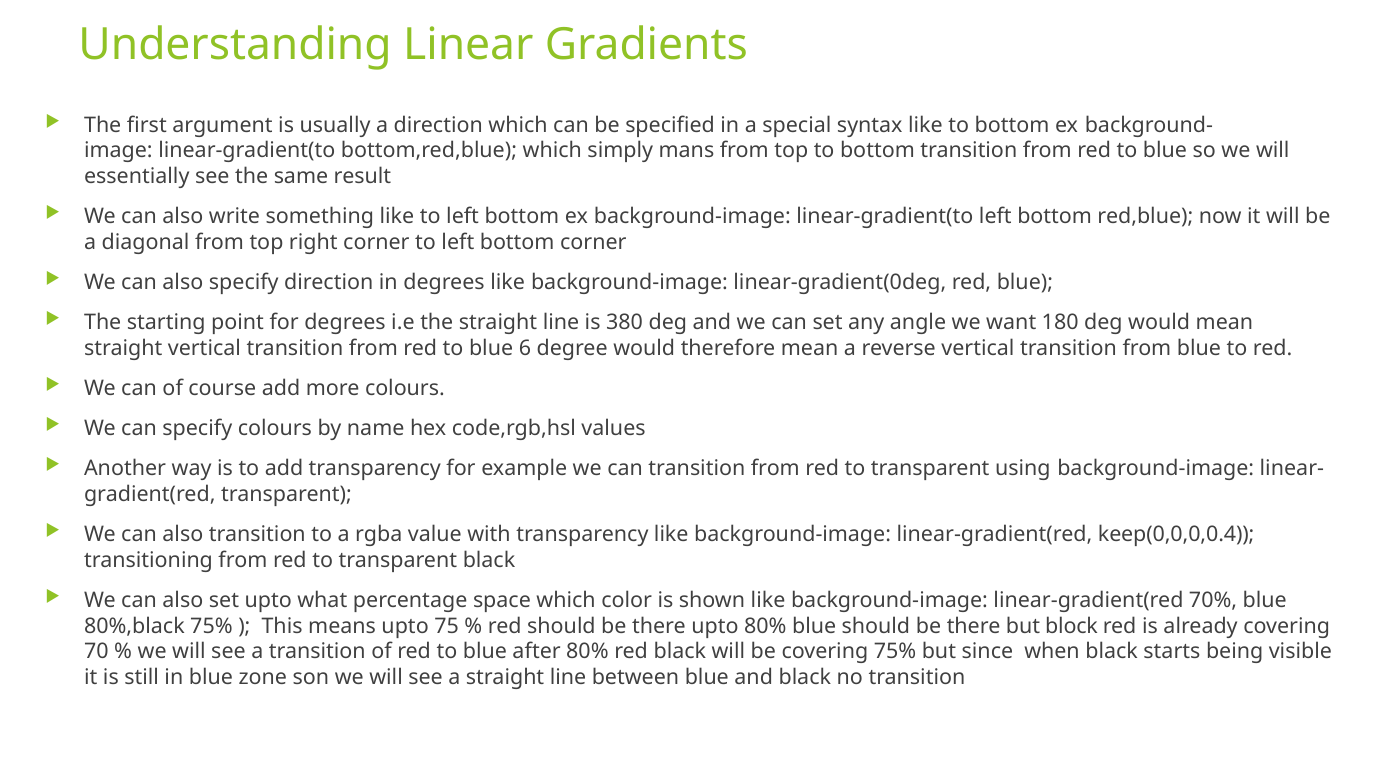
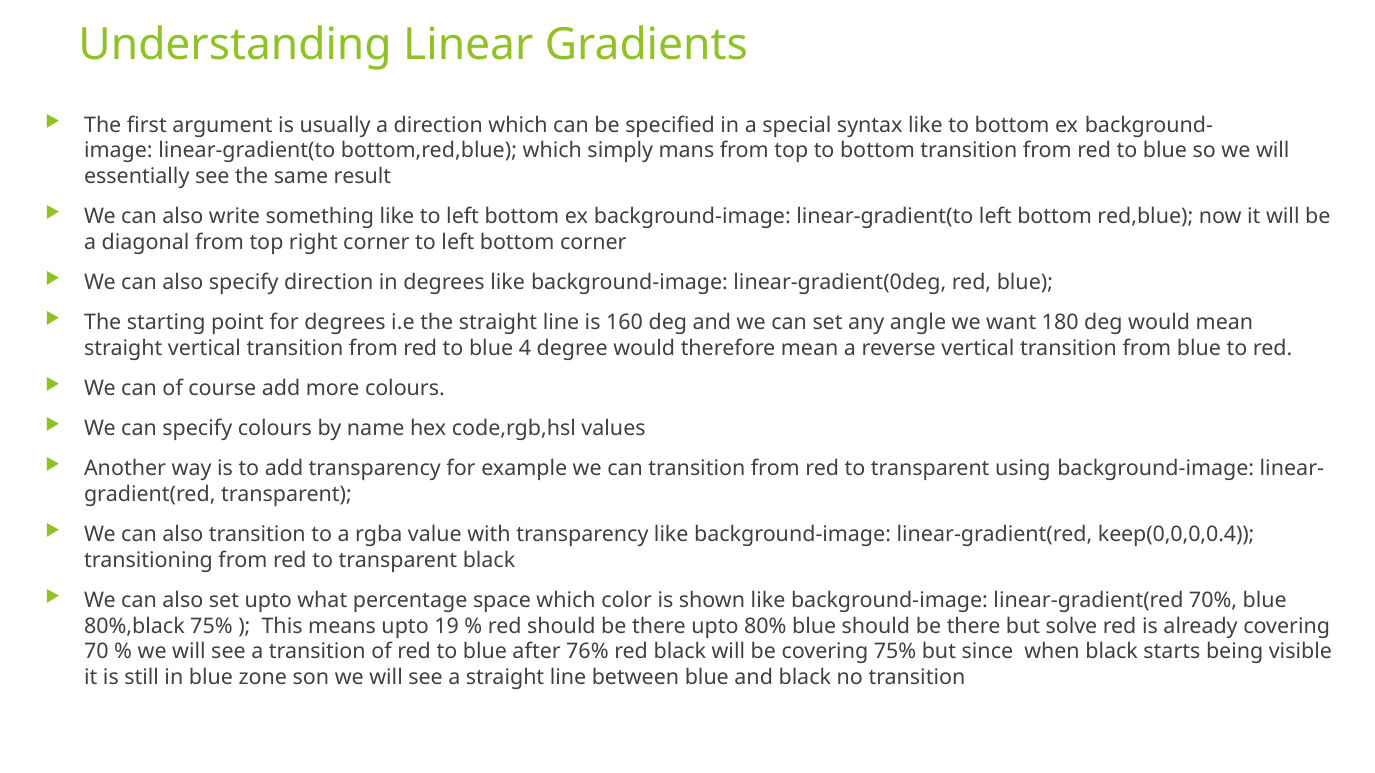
380: 380 -> 160
6: 6 -> 4
75: 75 -> 19
block: block -> solve
after 80%: 80% -> 76%
